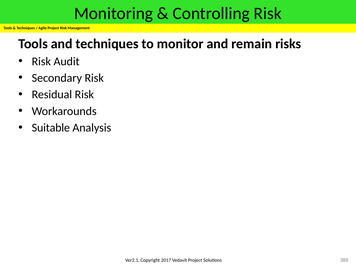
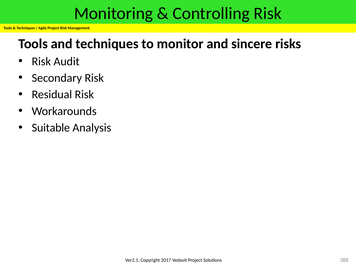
remain: remain -> sincere
